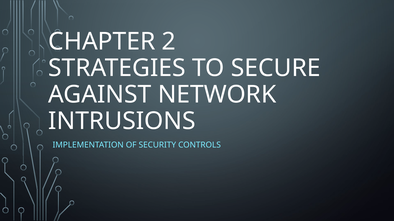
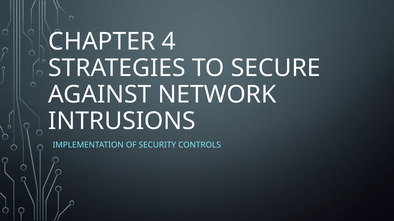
2: 2 -> 4
